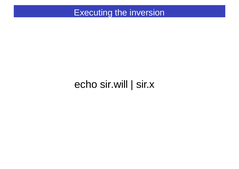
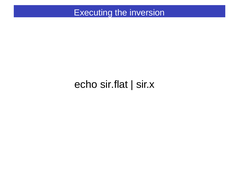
sir.will: sir.will -> sir.flat
